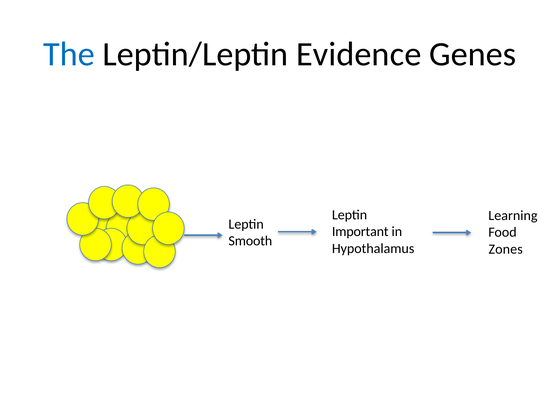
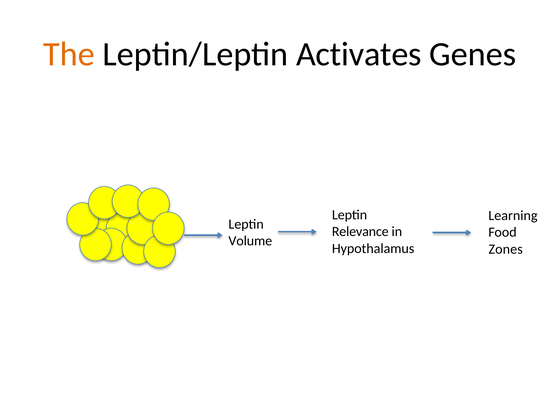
The colour: blue -> orange
Evidence: Evidence -> Activates
Important: Important -> Relevance
Smooth: Smooth -> Volume
